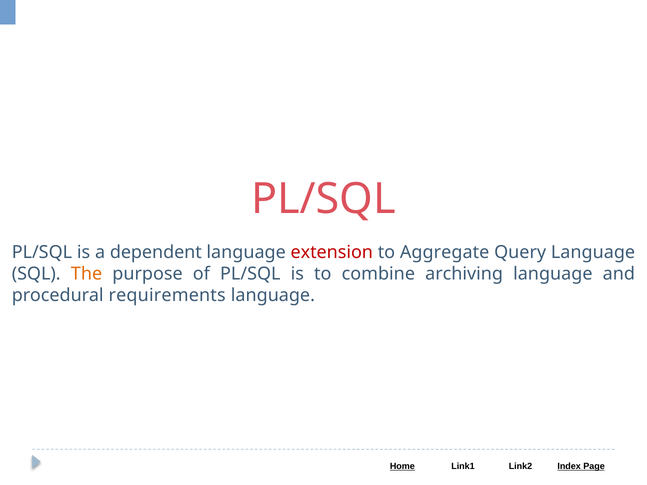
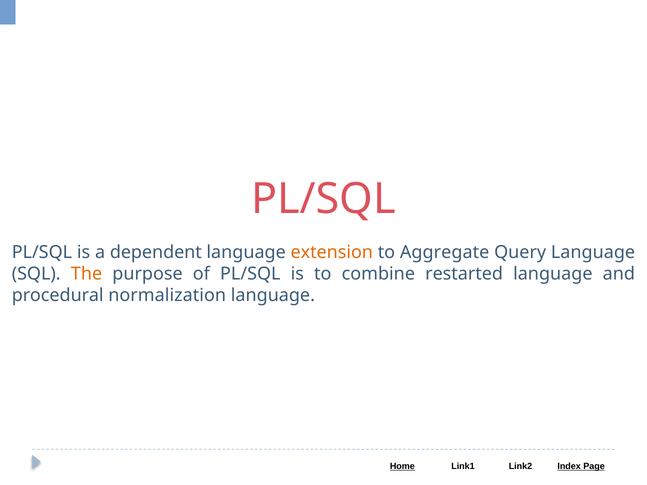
extension colour: red -> orange
archiving: archiving -> restarted
requirements: requirements -> normalization
